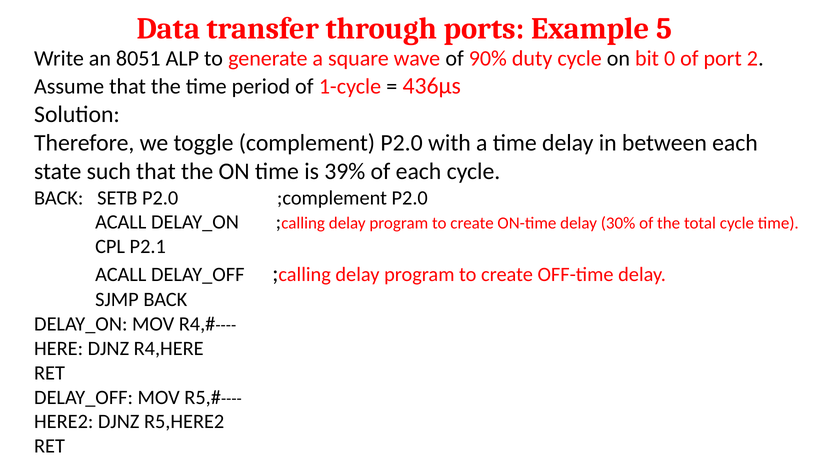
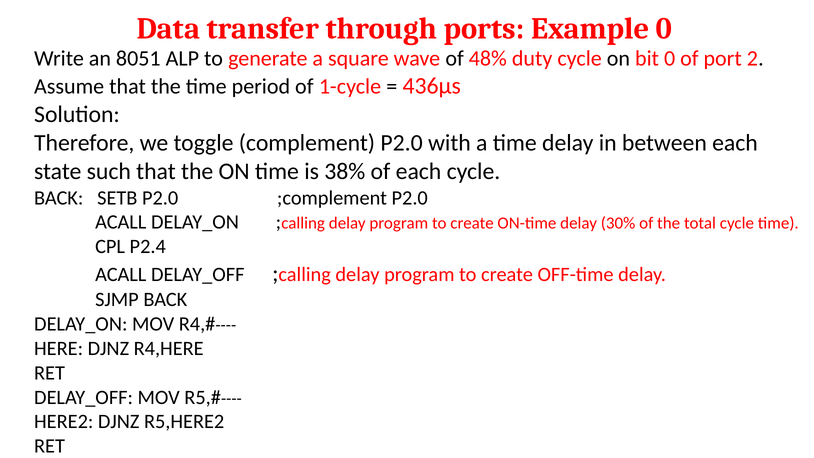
Example 5: 5 -> 0
90%: 90% -> 48%
39%: 39% -> 38%
P2.1: P2.1 -> P2.4
